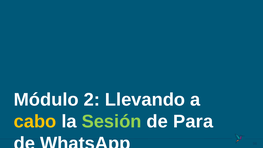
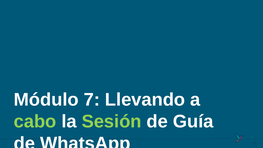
2: 2 -> 7
cabo colour: yellow -> light green
Para: Para -> Guía
